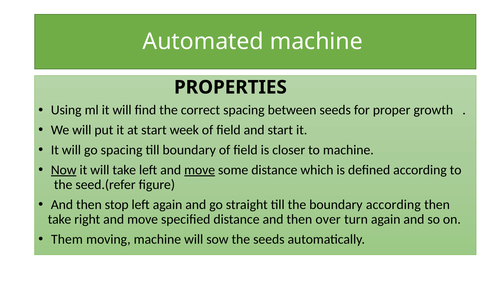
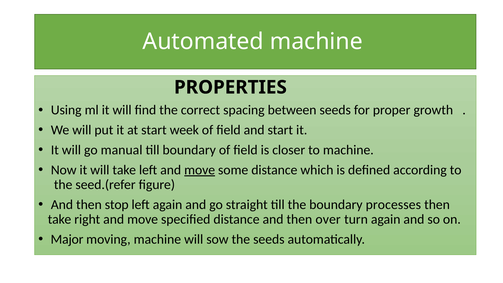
go spacing: spacing -> manual
Now underline: present -> none
boundary according: according -> processes
Them: Them -> Major
